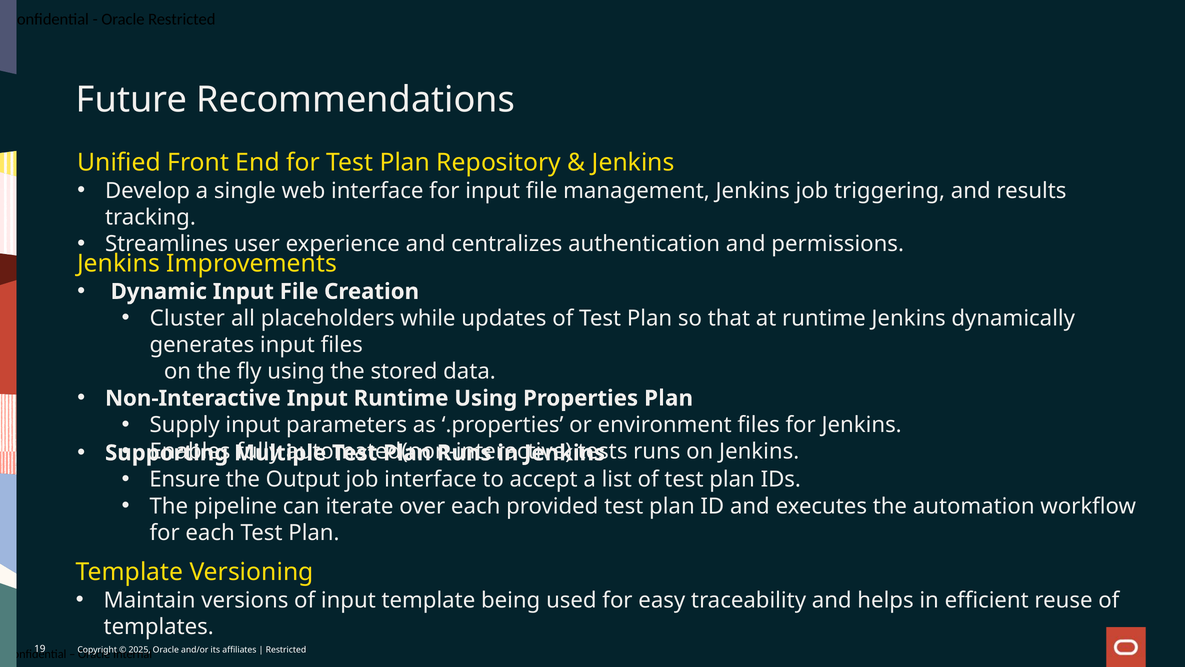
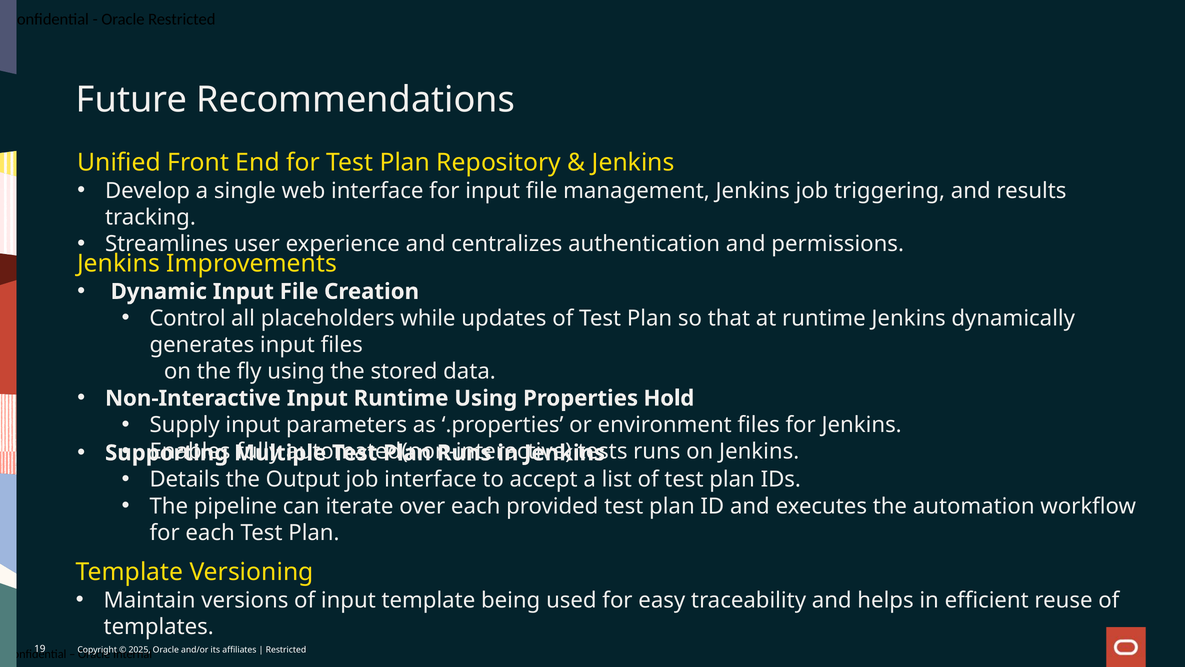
Cluster: Cluster -> Control
Properties Plan: Plan -> Hold
Ensure: Ensure -> Details
